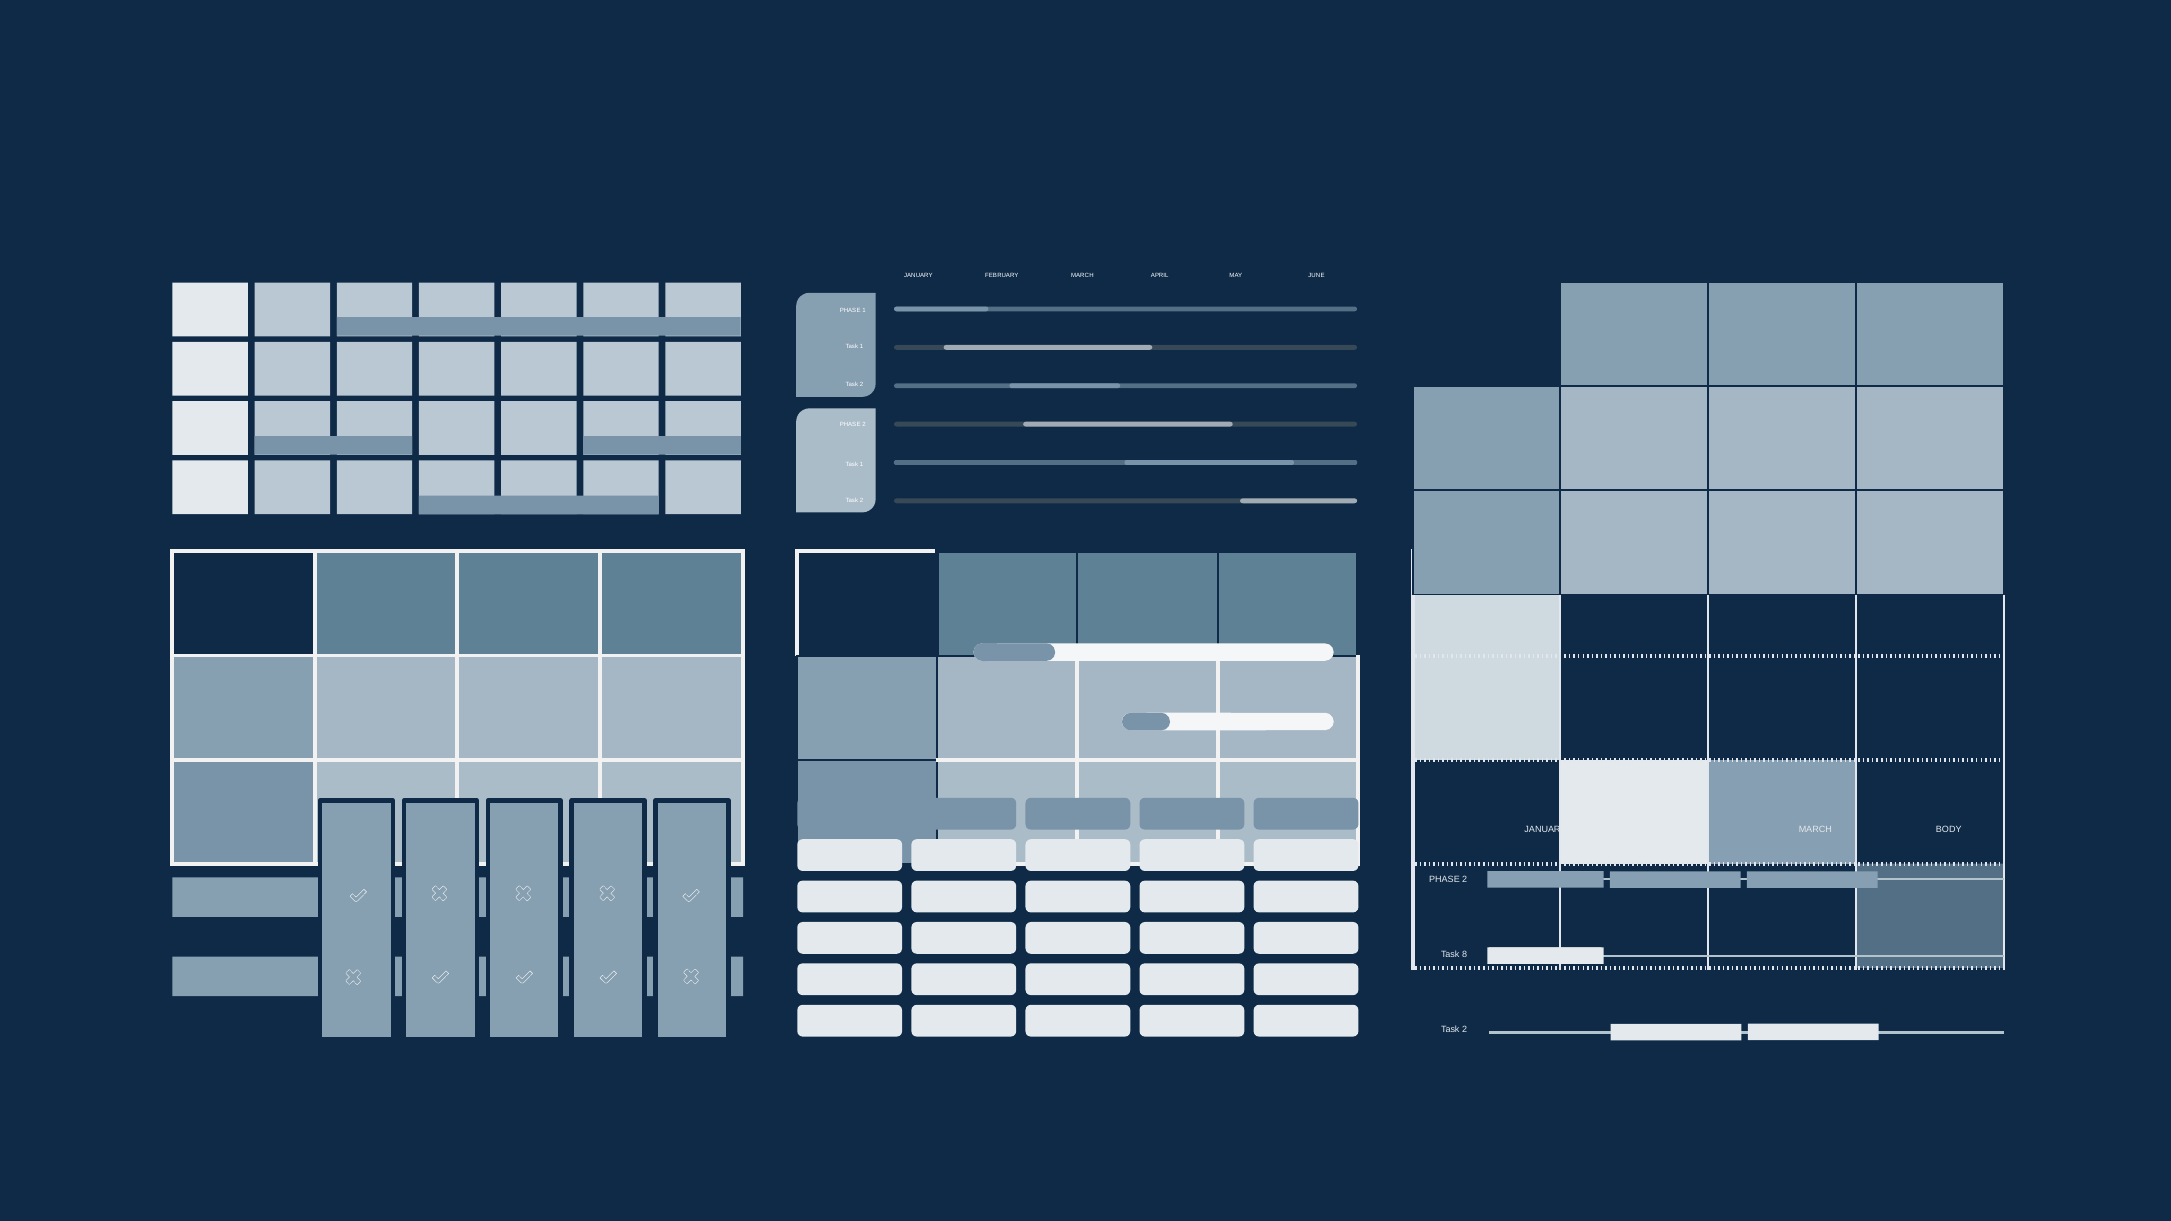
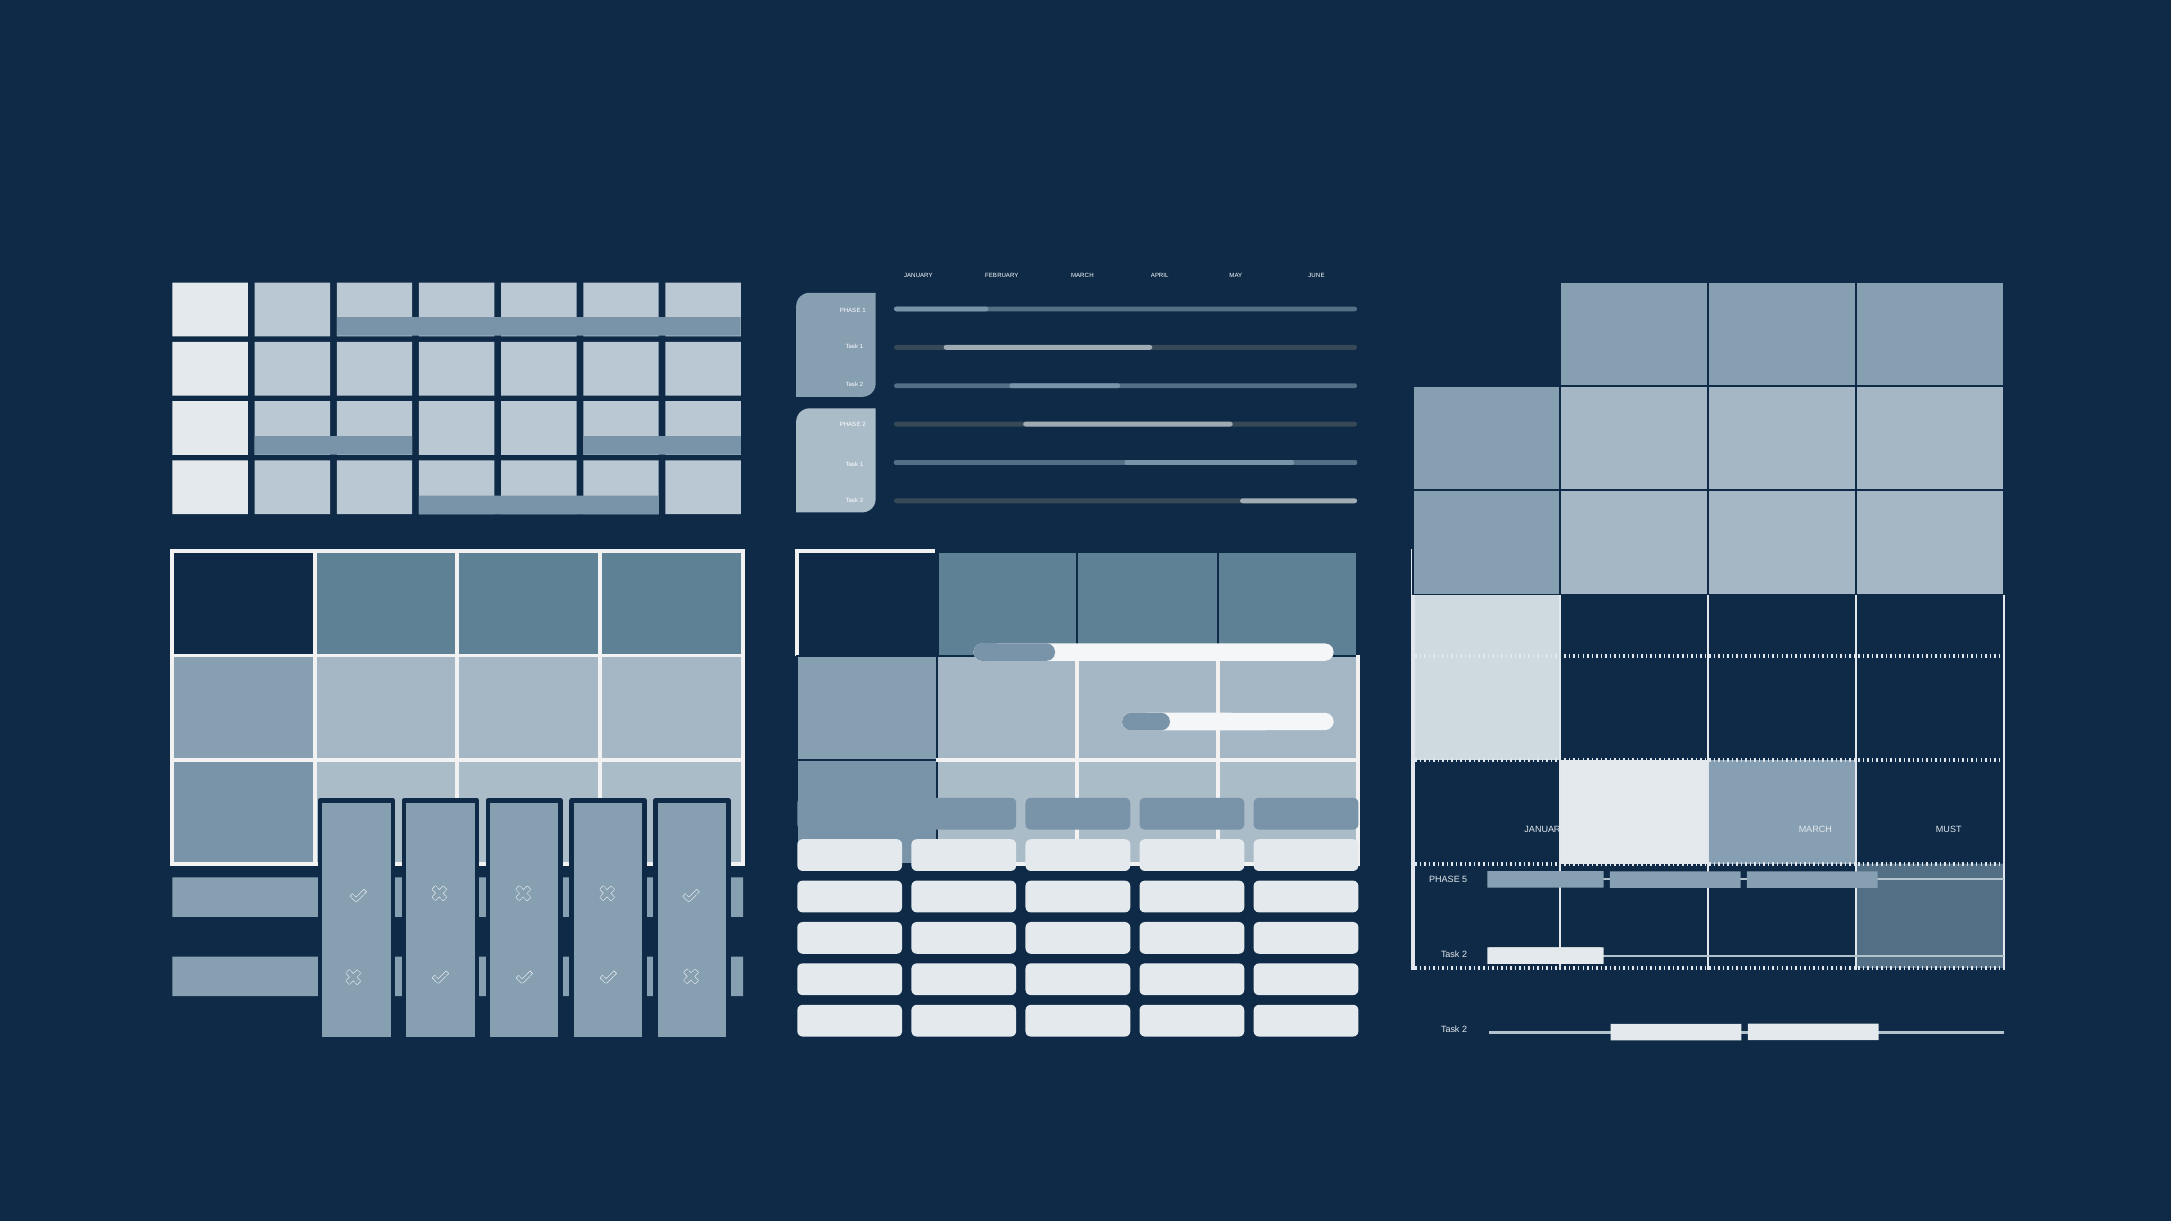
BODY: BODY -> MUST
2 at (1465, 880): 2 -> 5
8 at (1465, 955): 8 -> 2
